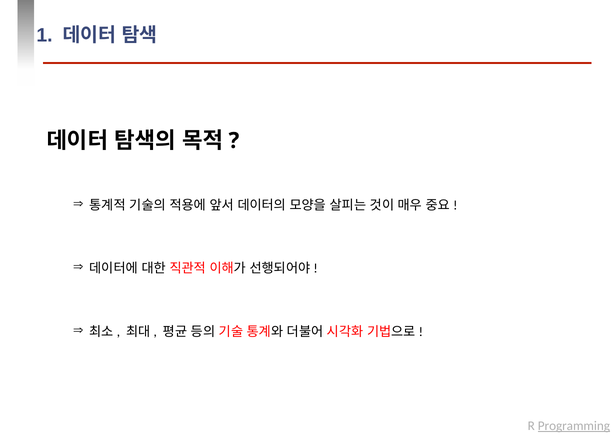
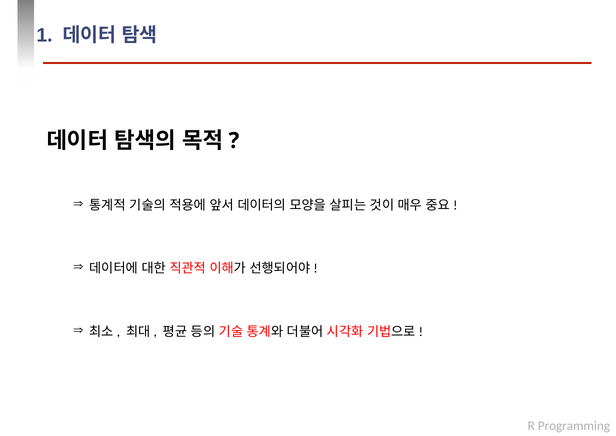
Programming underline: present -> none
